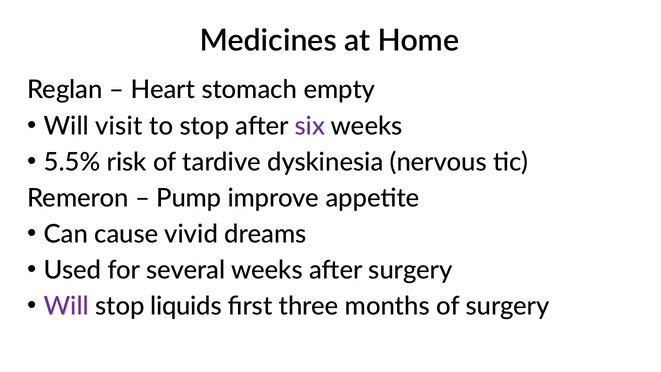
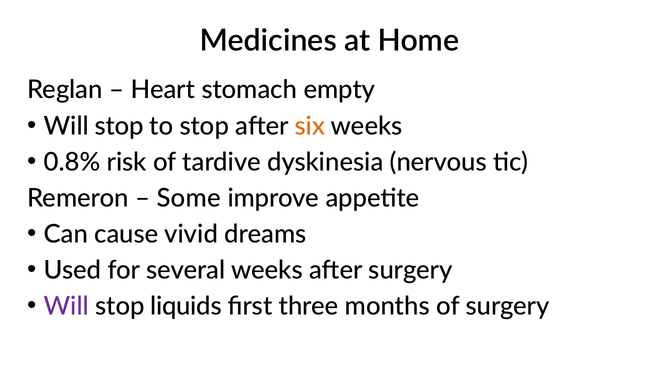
visit at (119, 126): visit -> stop
six colour: purple -> orange
5.5%: 5.5% -> 0.8%
Pump: Pump -> Some
